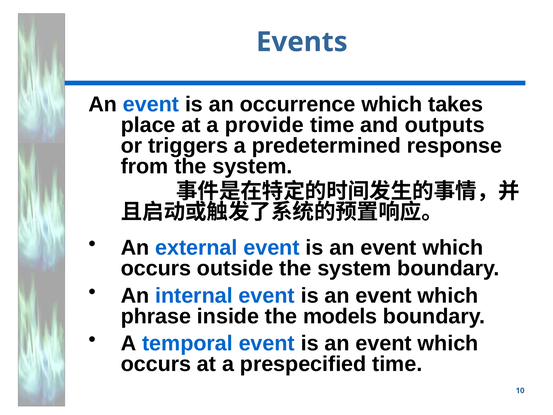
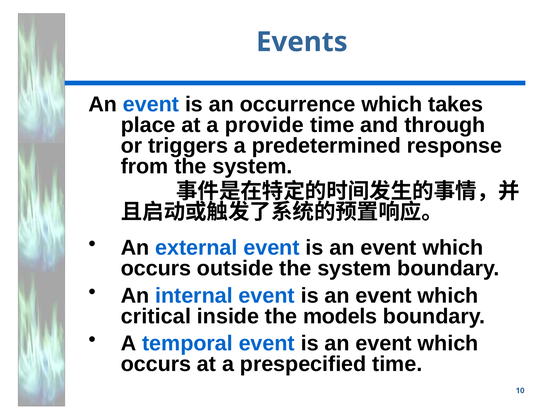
outputs: outputs -> through
phrase: phrase -> critical
